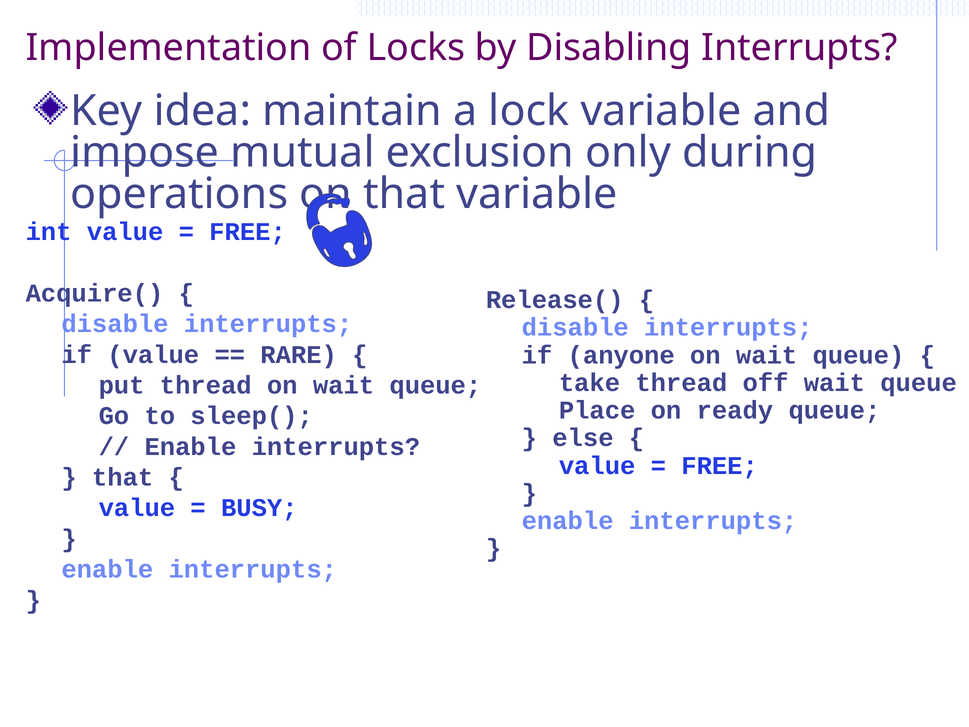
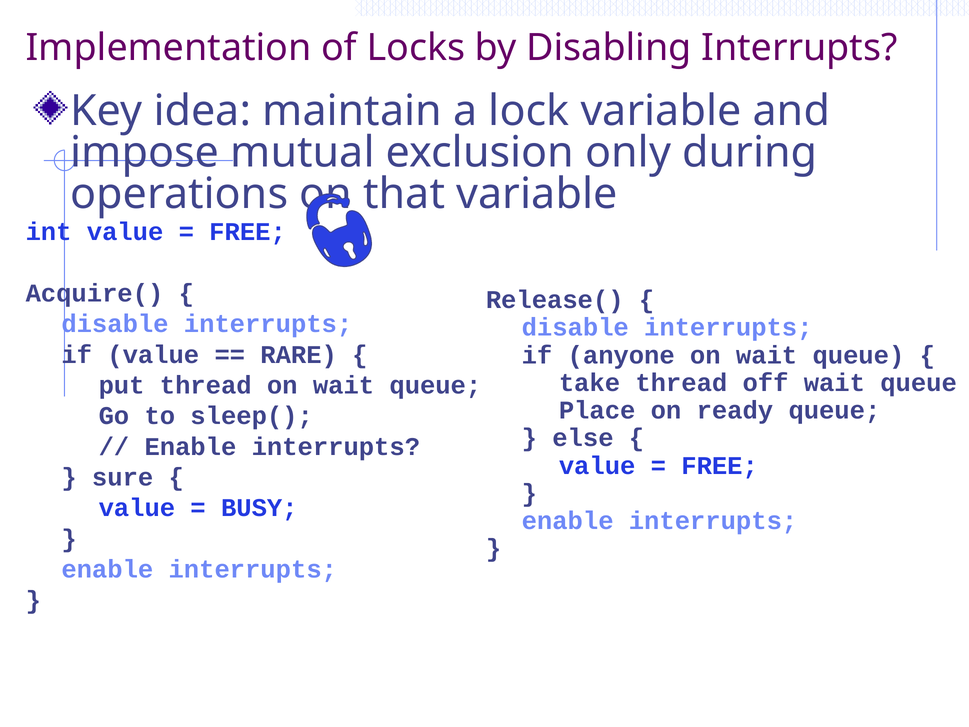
that at (123, 477): that -> sure
